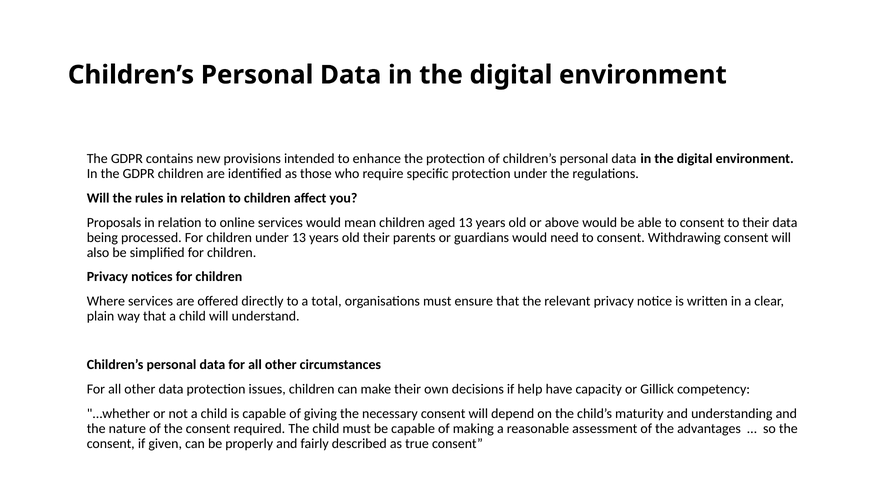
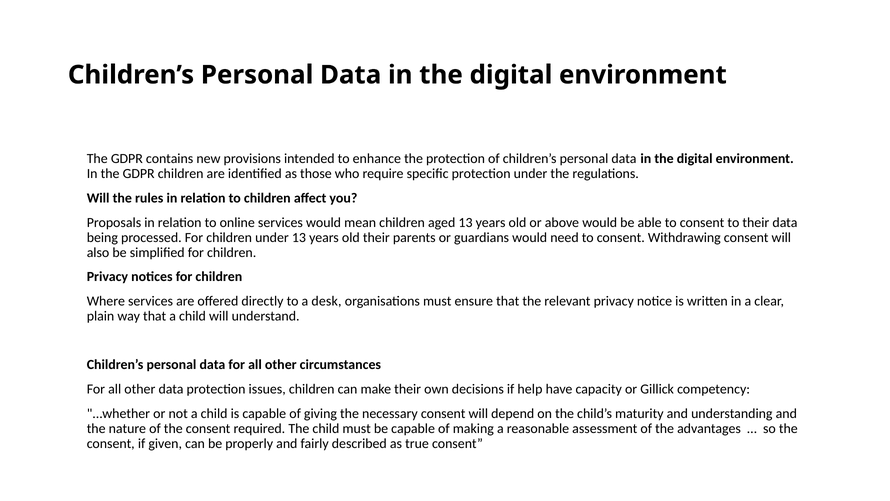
total: total -> desk
